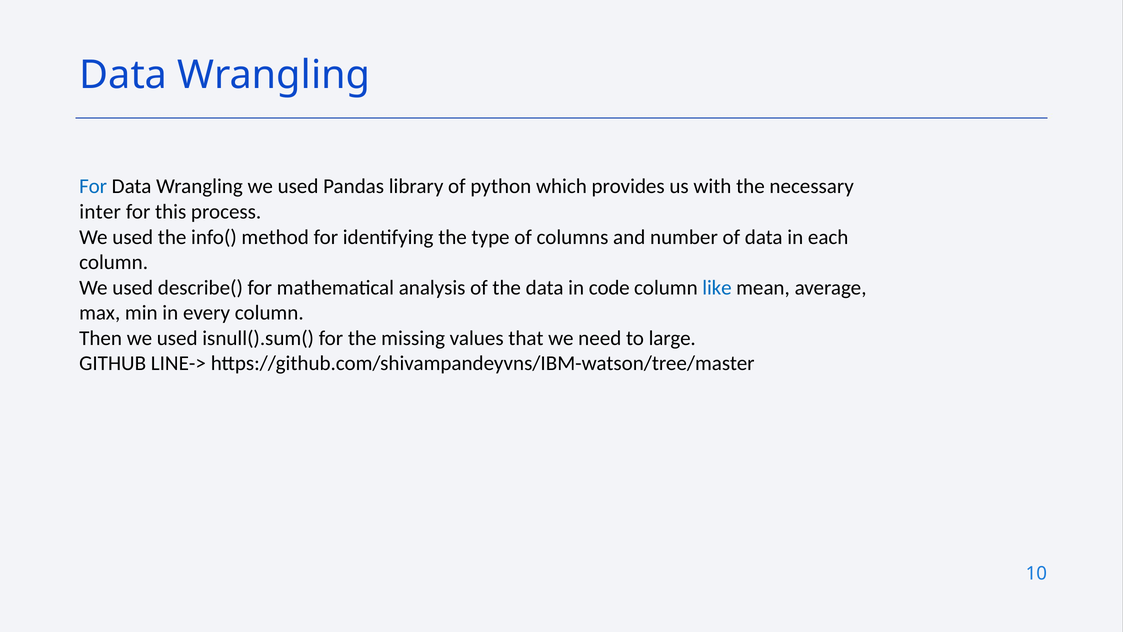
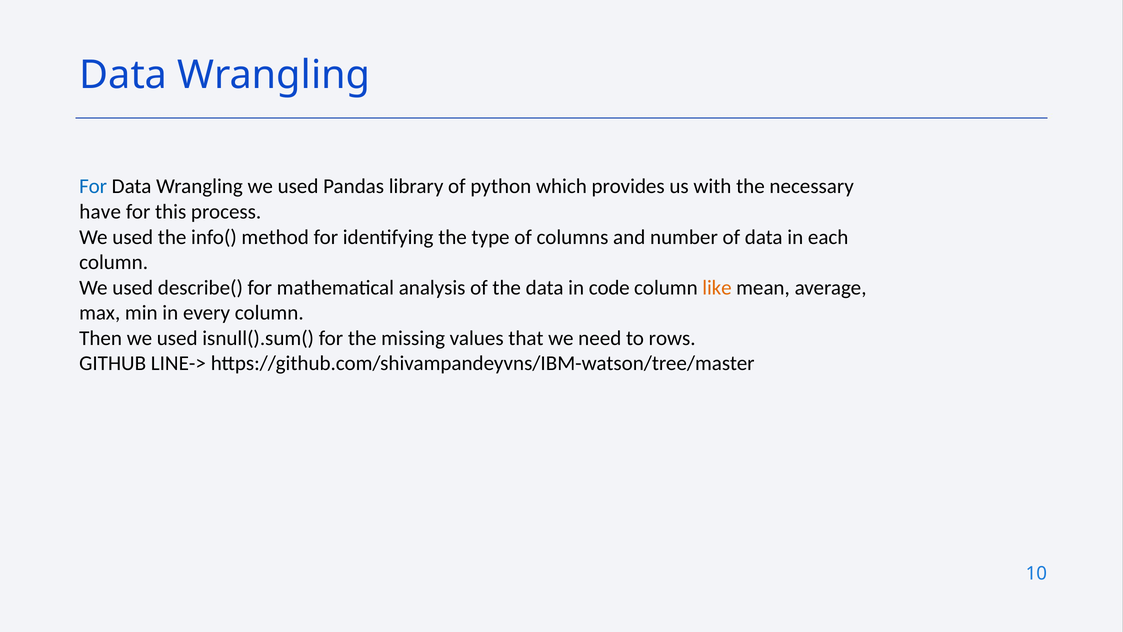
inter: inter -> have
like colour: blue -> orange
large: large -> rows
